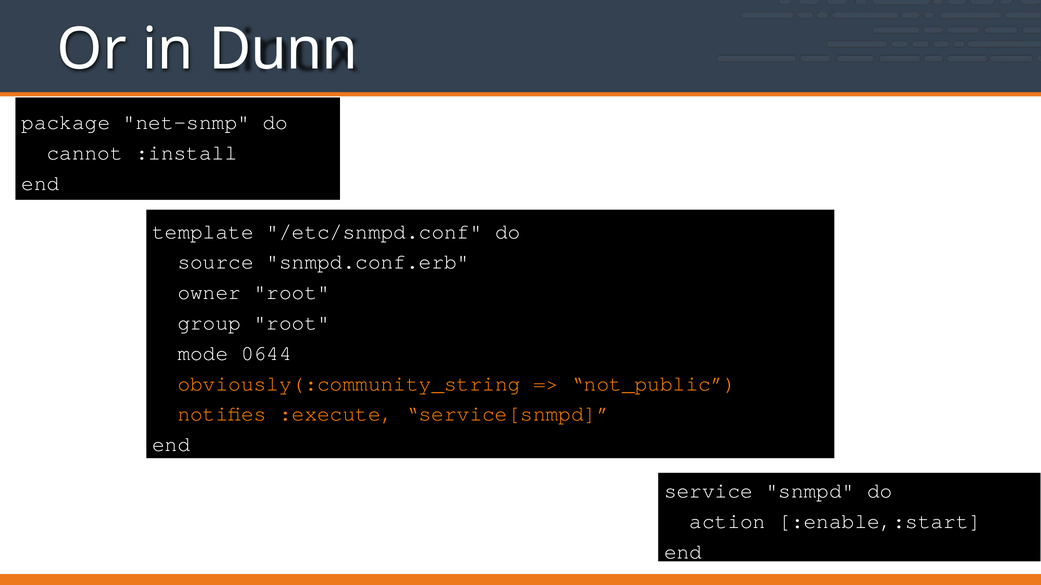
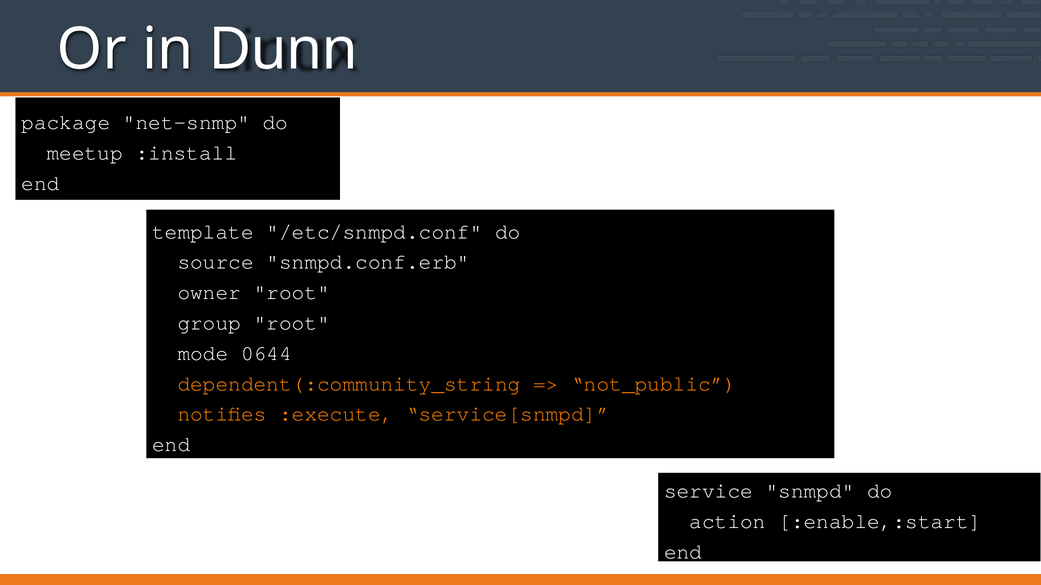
cannot: cannot -> meetup
obviously(:community_string: obviously(:community_string -> dependent(:community_string
